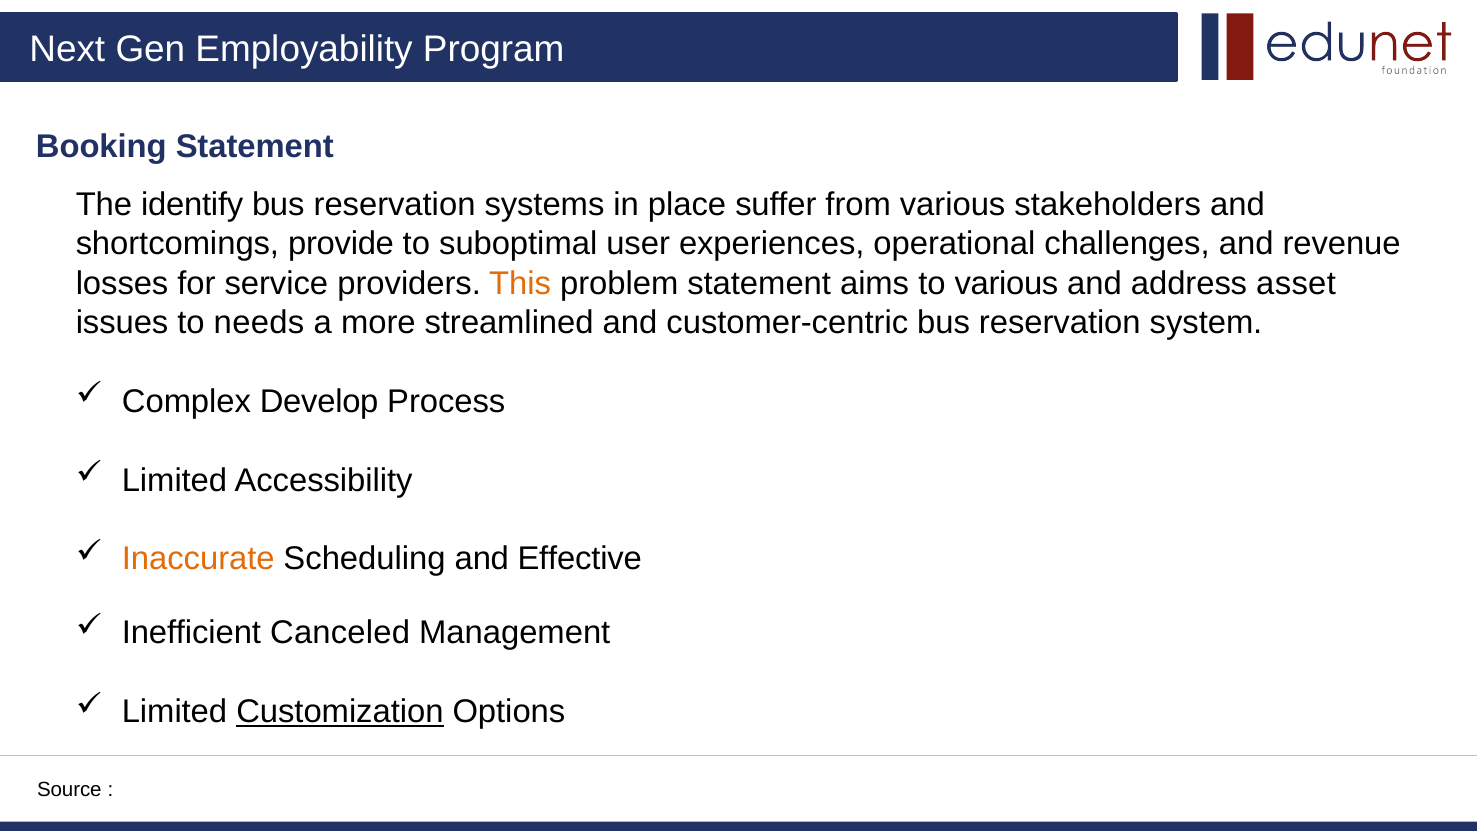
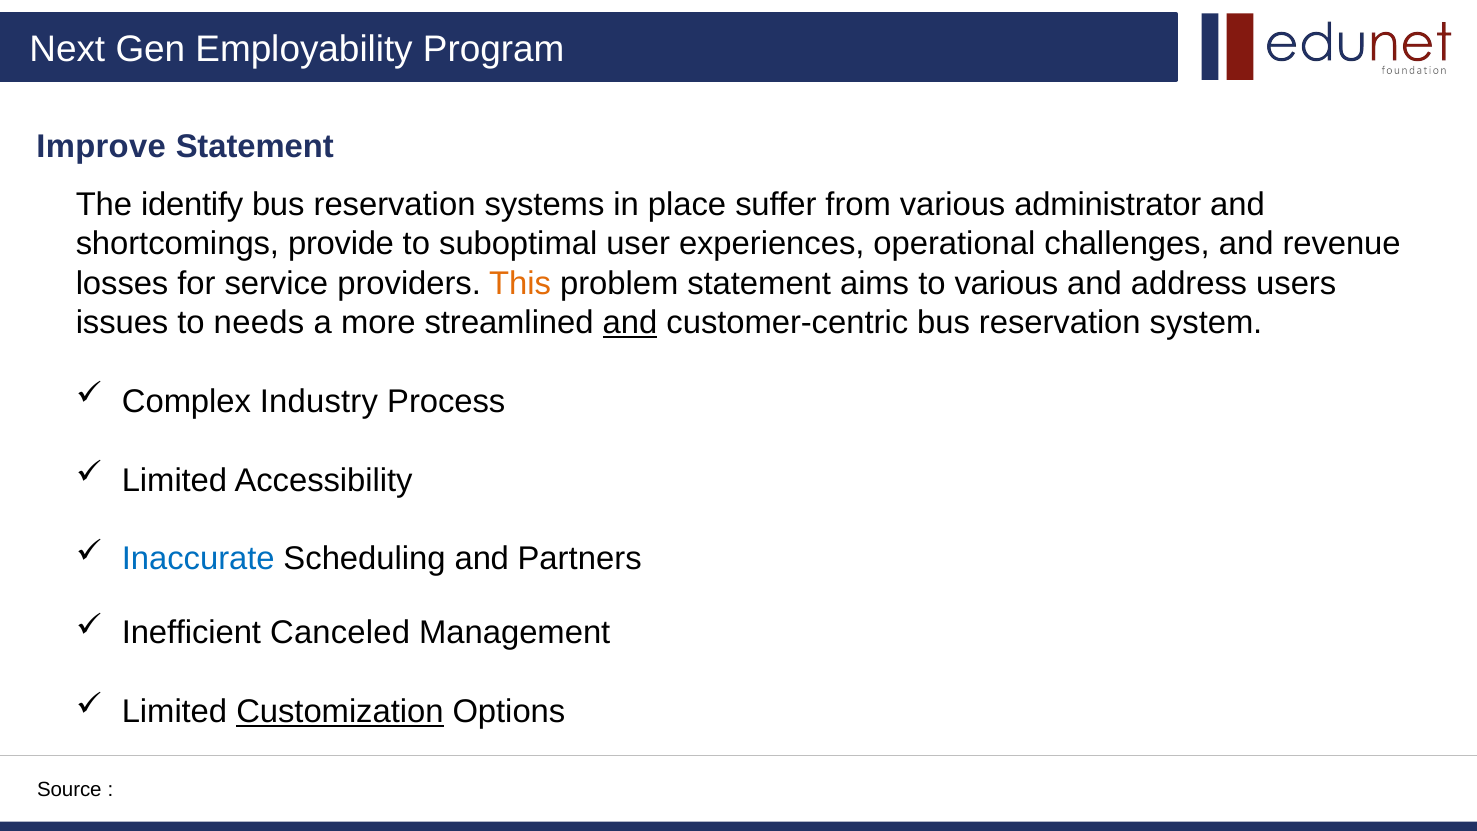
Booking: Booking -> Improve
stakeholders: stakeholders -> administrator
asset: asset -> users
and at (630, 323) underline: none -> present
Develop: Develop -> Industry
Inaccurate colour: orange -> blue
Effective: Effective -> Partners
